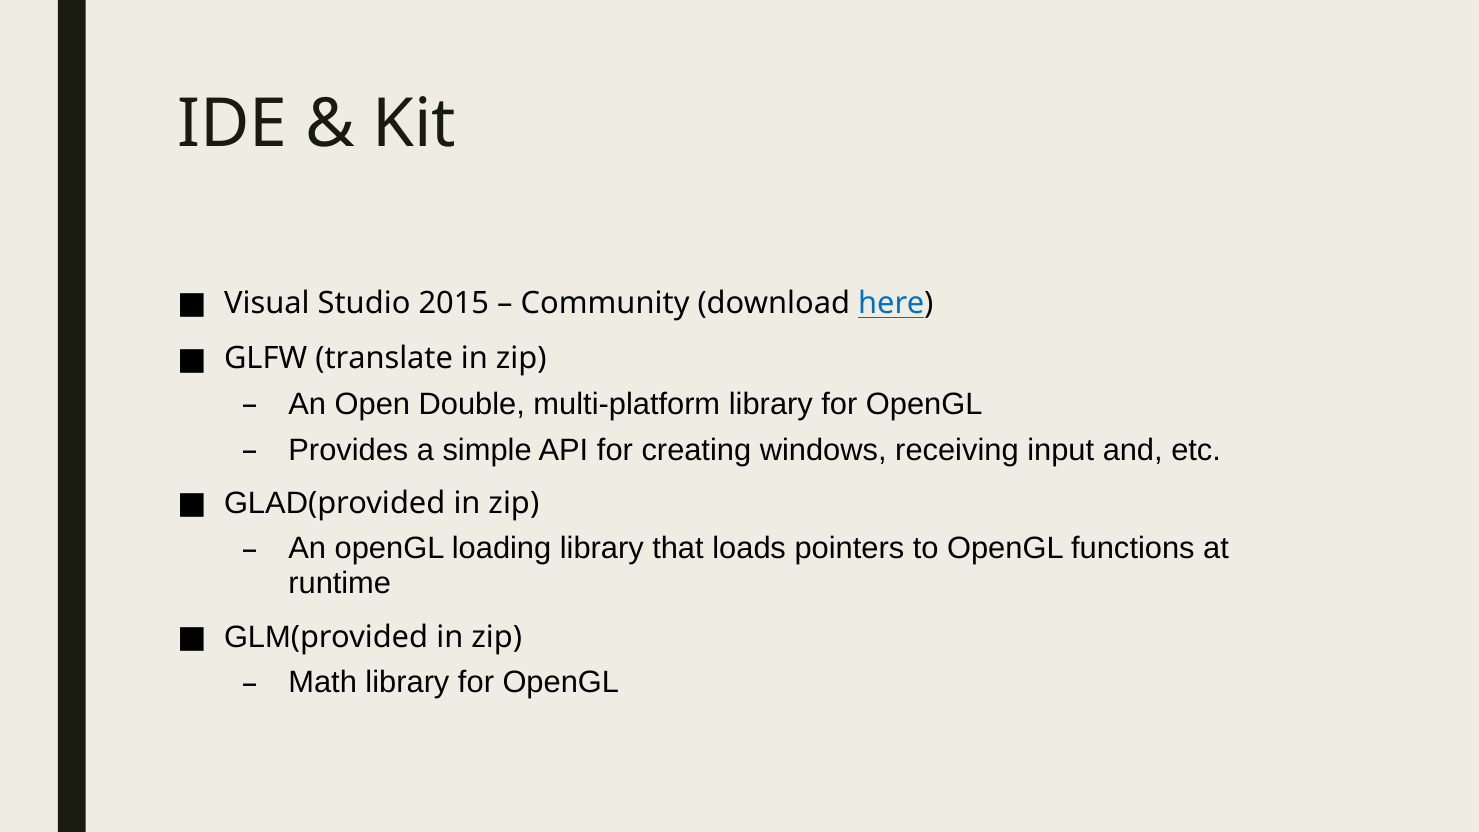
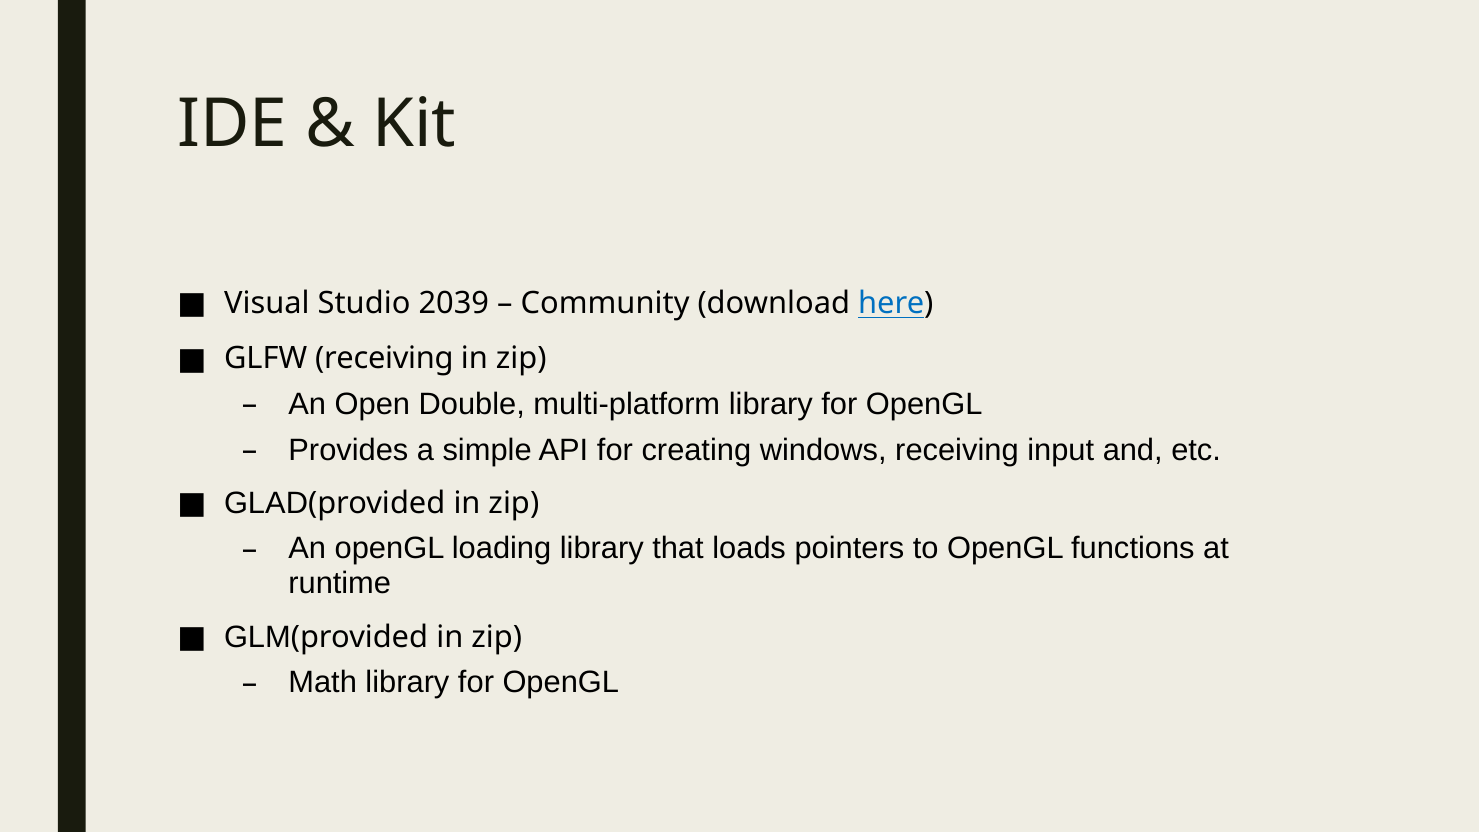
2015: 2015 -> 2039
GLFW translate: translate -> receiving
